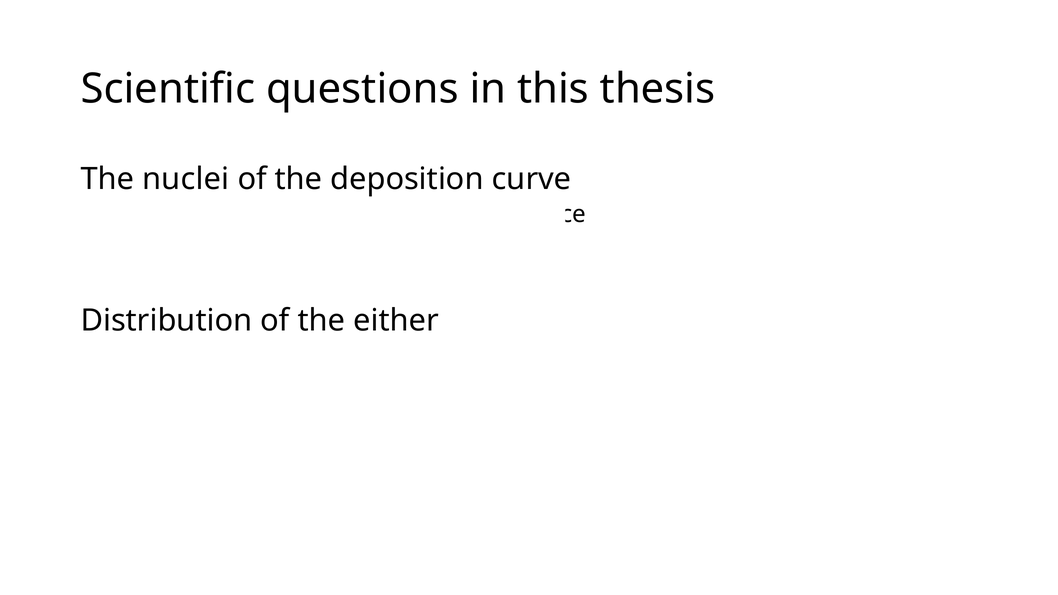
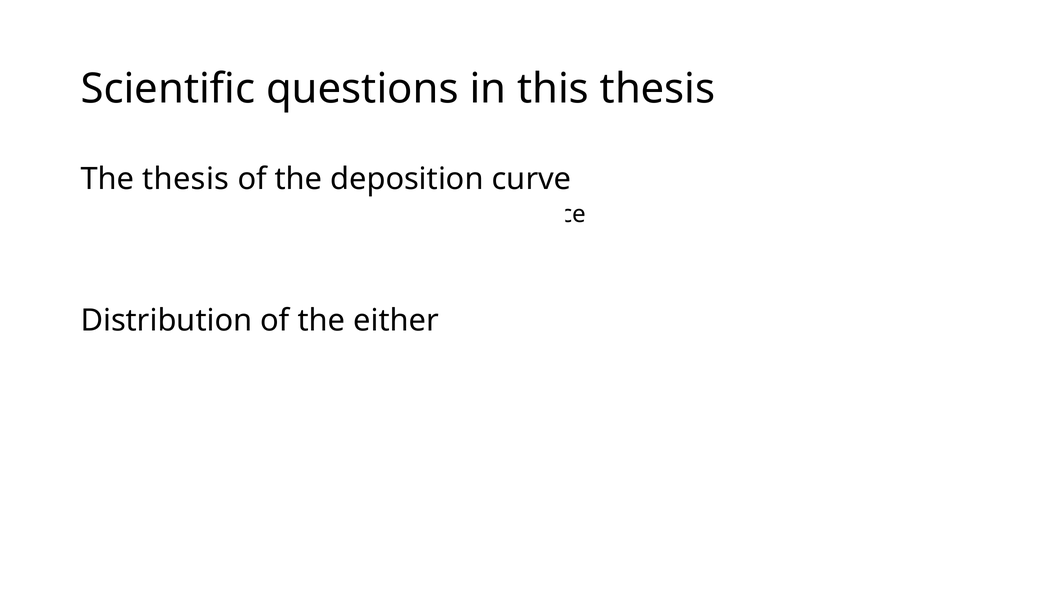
The nuclei: nuclei -> thesis
